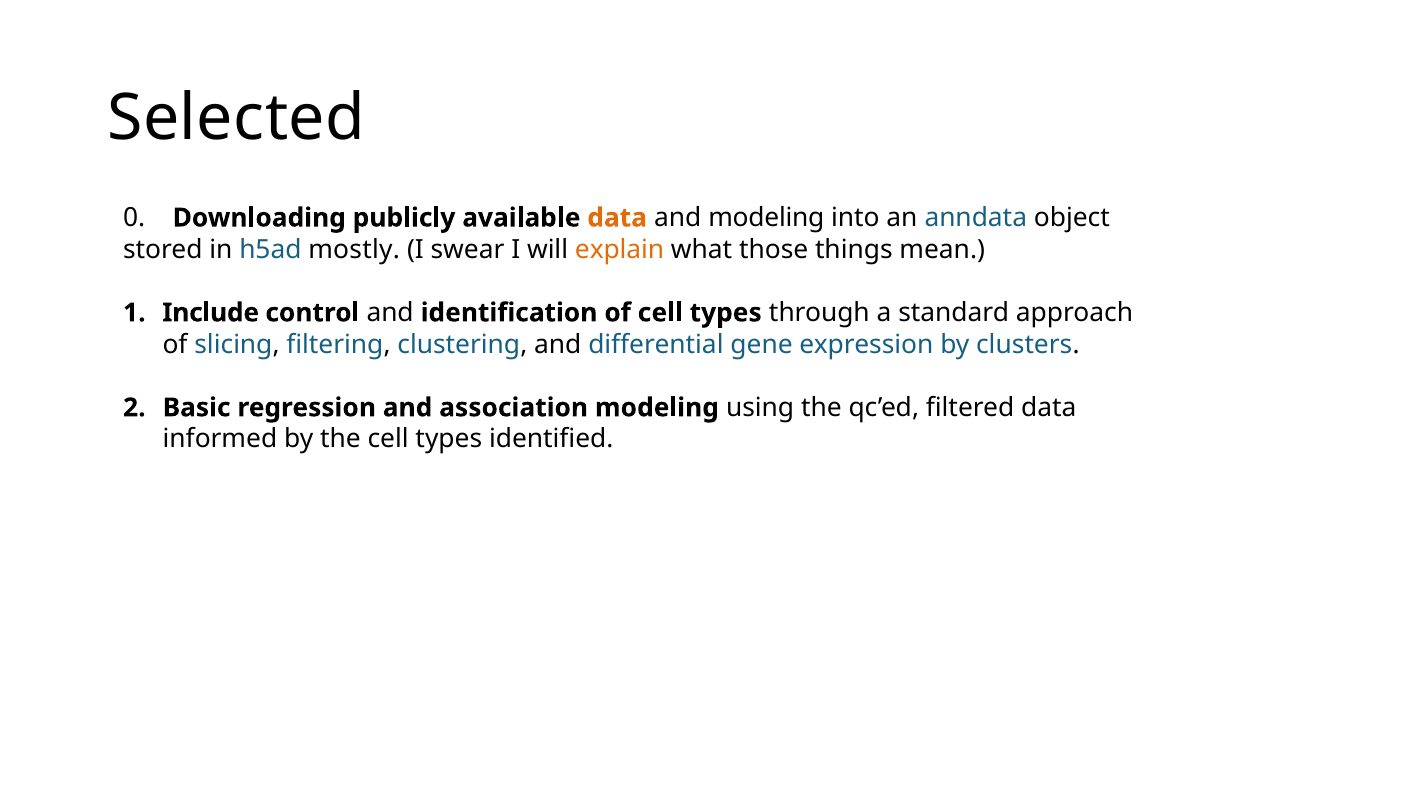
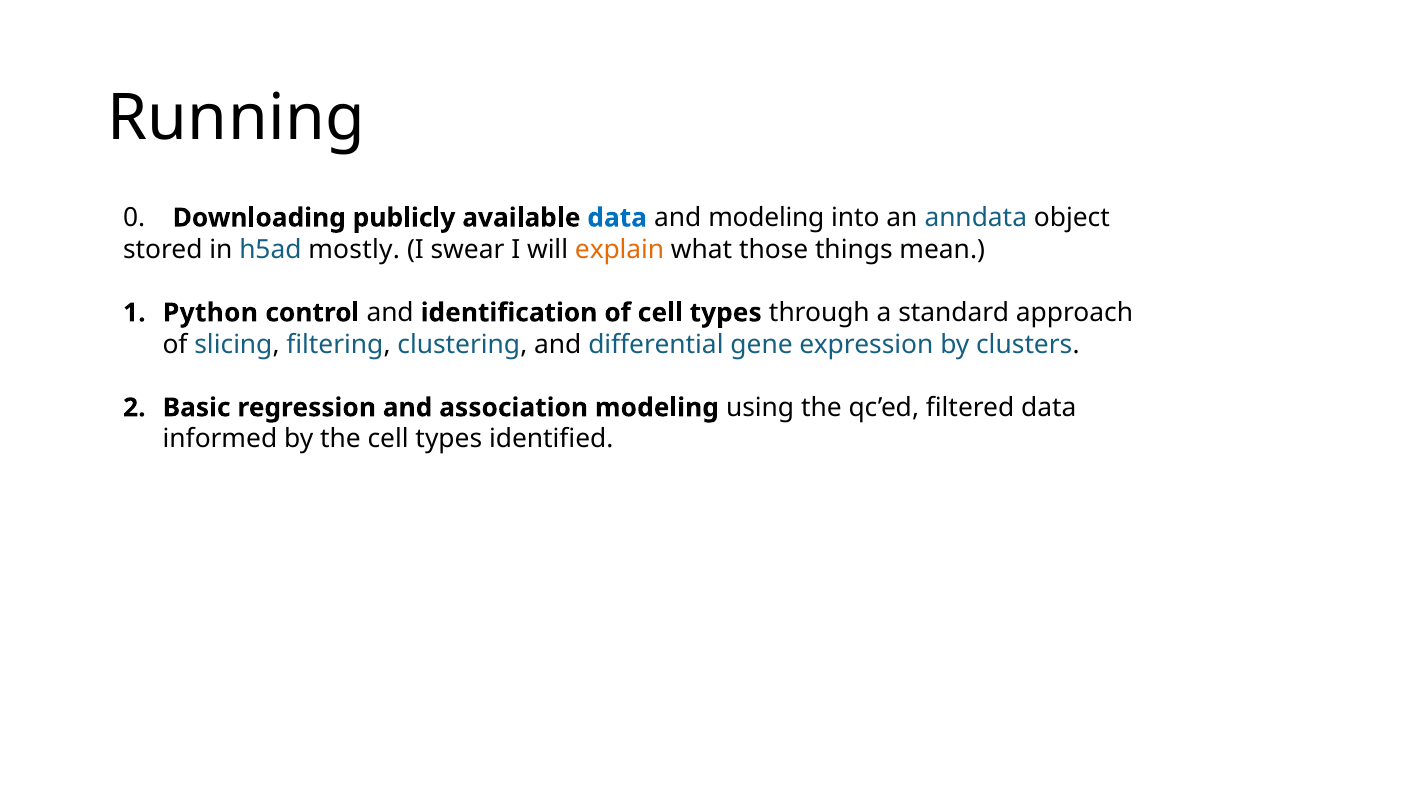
Selected: Selected -> Running
data at (617, 218) colour: orange -> blue
Include: Include -> Python
